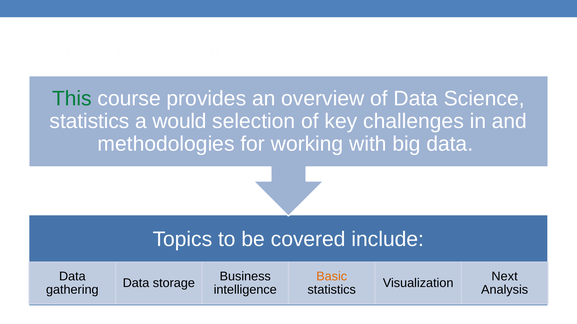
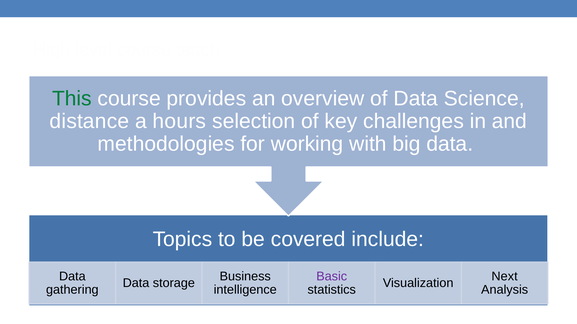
statistics at (89, 121): statistics -> distance
would: would -> hours
Basic colour: orange -> purple
